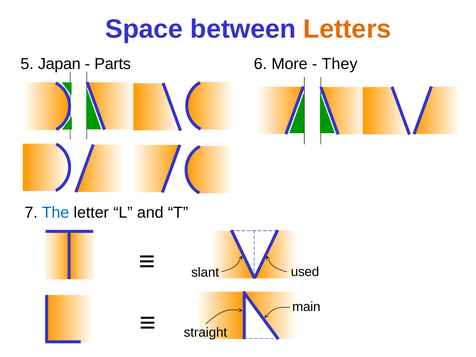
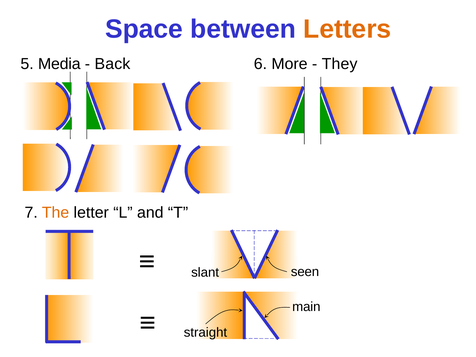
Japan: Japan -> Media
Parts: Parts -> Back
The colour: blue -> orange
used: used -> seen
